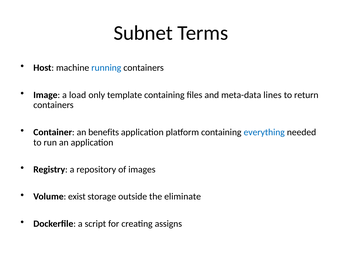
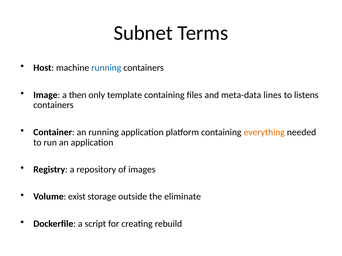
load: load -> then
return: return -> listens
an benefits: benefits -> running
everything colour: blue -> orange
assigns: assigns -> rebuild
